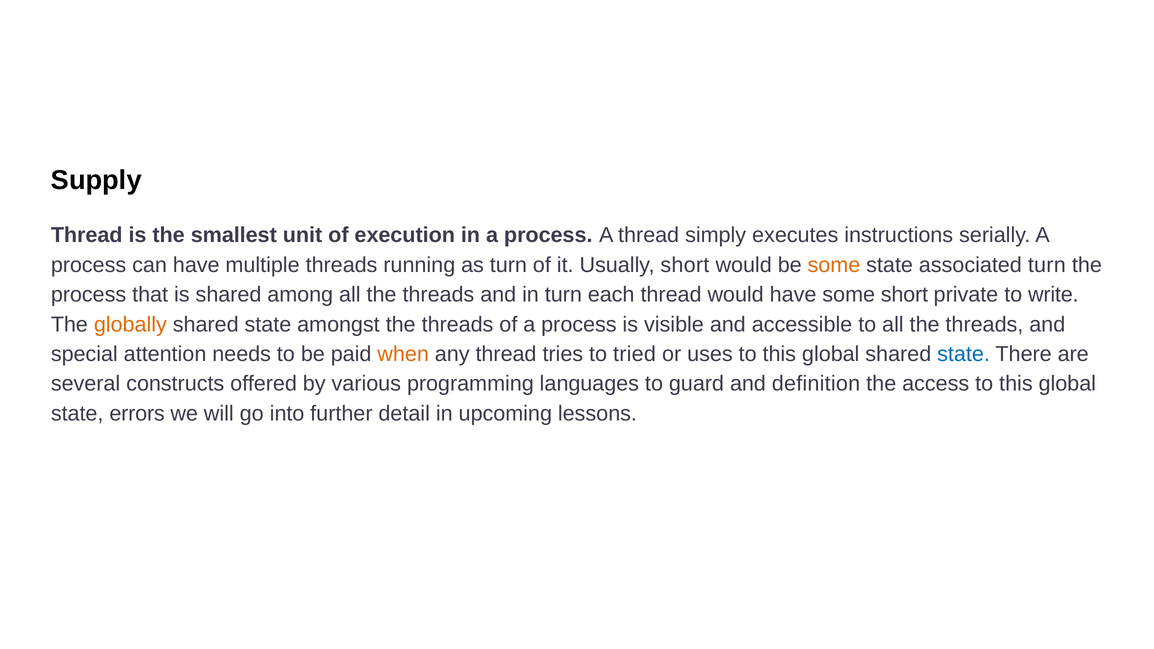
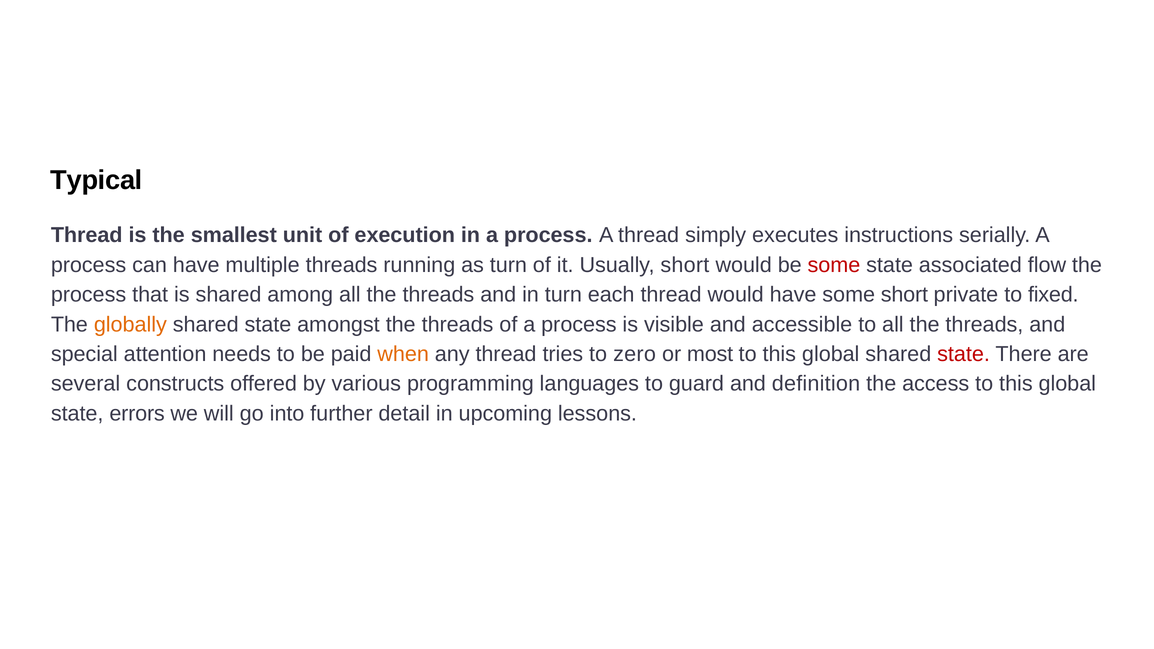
Supply: Supply -> Typical
some at (834, 265) colour: orange -> red
associated turn: turn -> flow
write: write -> fixed
tried: tried -> zero
uses: uses -> most
state at (964, 354) colour: blue -> red
